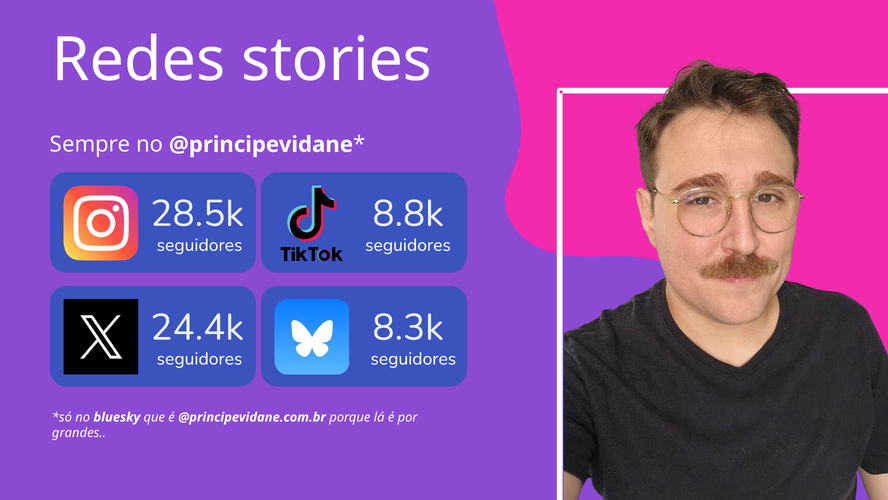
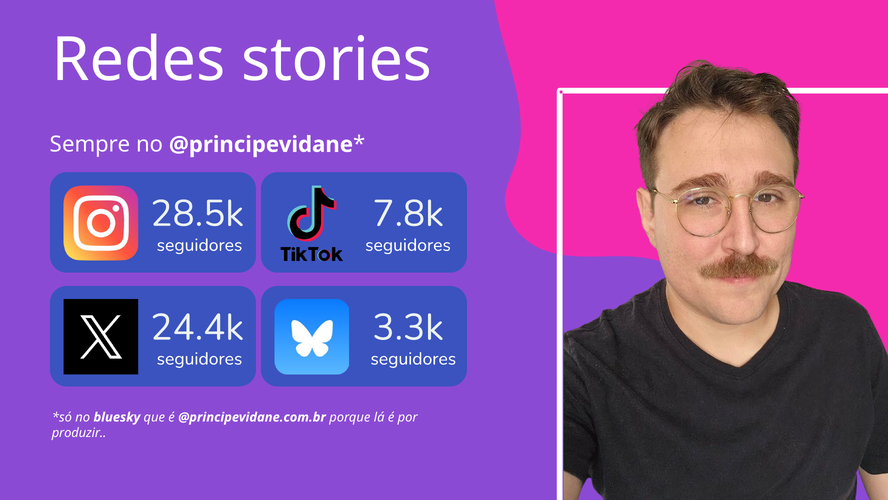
8.8k: 8.8k -> 7.8k
8.3k: 8.3k -> 3.3k
grandes: grandes -> produzir
